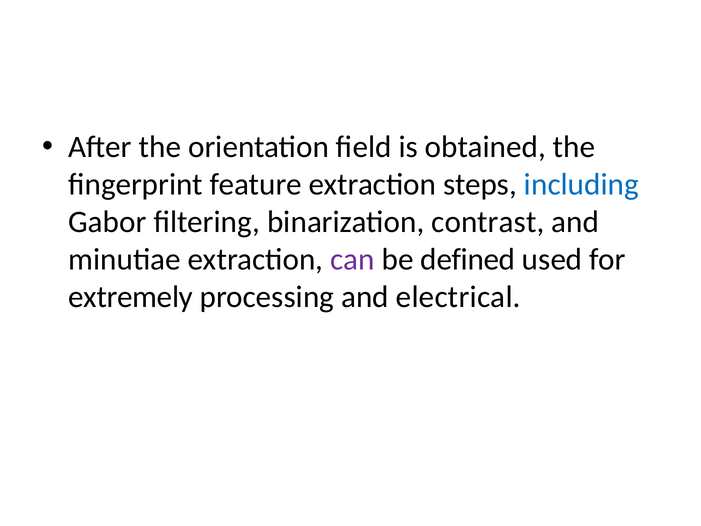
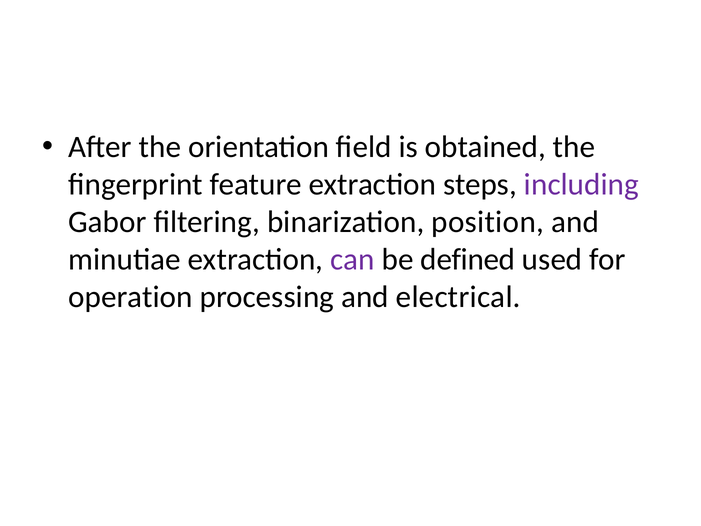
including colour: blue -> purple
contrast: contrast -> position
extremely: extremely -> operation
